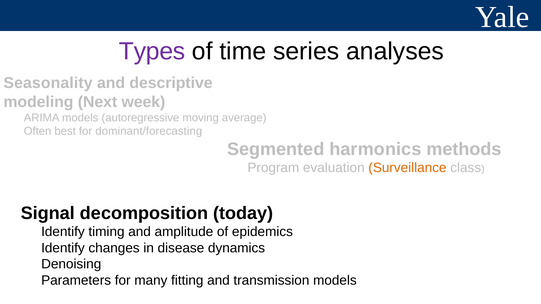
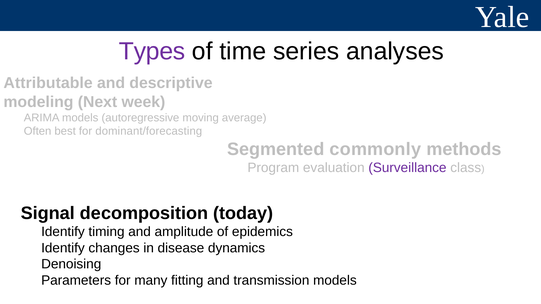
Seasonality: Seasonality -> Attributable
harmonics: harmonics -> commonly
Surveillance colour: orange -> purple
